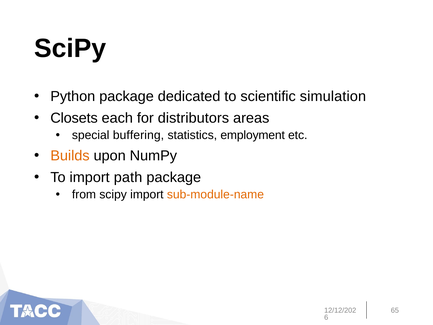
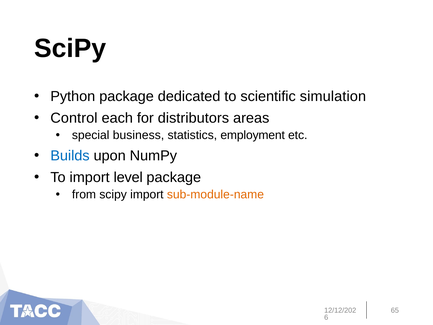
Closets: Closets -> Control
buffering: buffering -> business
Builds colour: orange -> blue
path: path -> level
